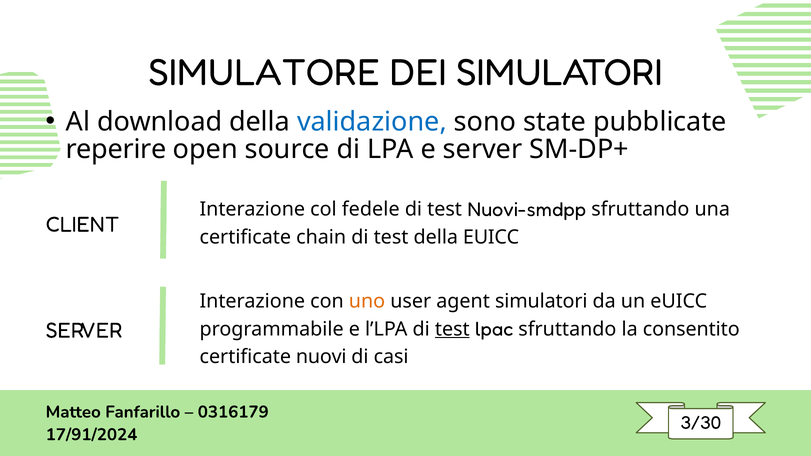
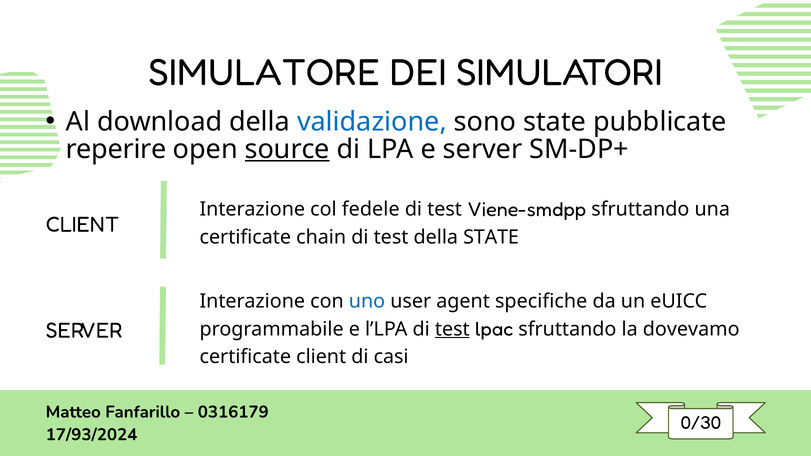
source underline: none -> present
Nuovi-smdpp: Nuovi-smdpp -> Viene-smdpp
della EUICC: EUICC -> STATE
uno colour: orange -> blue
agent simulatori: simulatori -> specifiche
consentito: consentito -> dovevamo
certificate nuovi: nuovi -> client
3/30: 3/30 -> 0/30
17/91/2024: 17/91/2024 -> 17/93/2024
